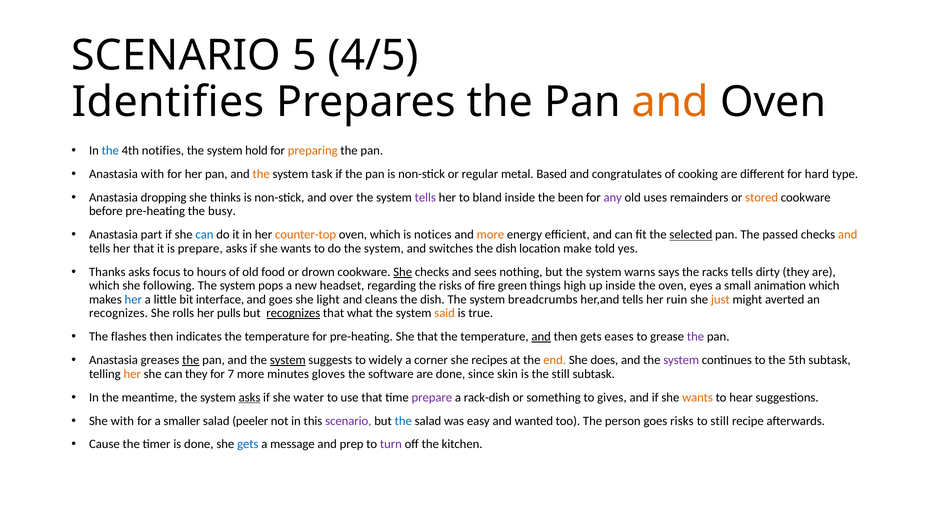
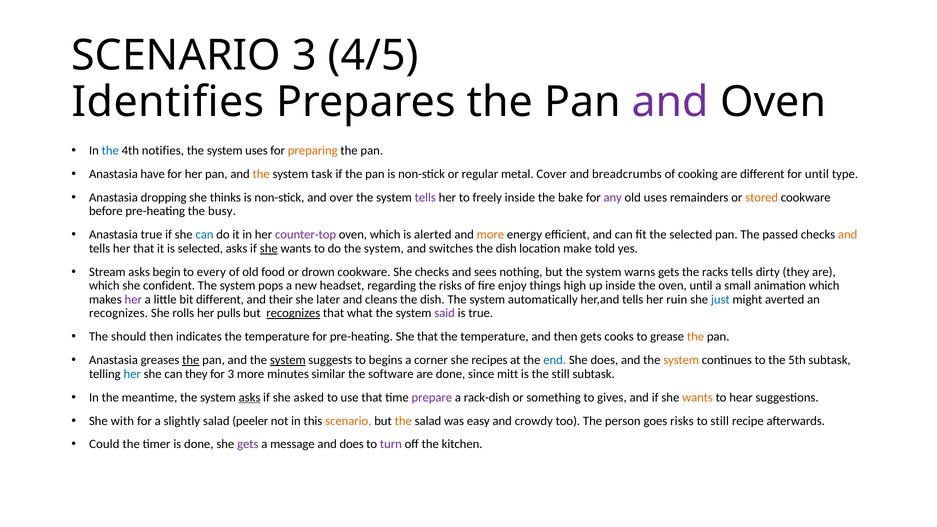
SCENARIO 5: 5 -> 3
and at (670, 102) colour: orange -> purple
system hold: hold -> uses
Anastasia with: with -> have
Based: Based -> Cover
congratulates: congratulates -> breadcrumbs
for hard: hard -> until
bland: bland -> freely
been: been -> bake
Anastasia part: part -> true
counter-top colour: orange -> purple
notices: notices -> alerted
selected at (691, 235) underline: present -> none
is prepare: prepare -> selected
she at (269, 249) underline: none -> present
Thanks: Thanks -> Stream
focus: focus -> begin
hours: hours -> every
She at (403, 272) underline: present -> none
warns says: says -> gets
following: following -> confident
green: green -> enjoy
oven eyes: eyes -> until
her at (133, 299) colour: blue -> purple
bit interface: interface -> different
and goes: goes -> their
light: light -> later
breadcrumbs: breadcrumbs -> automatically
just colour: orange -> blue
said colour: orange -> purple
flashes: flashes -> should
and at (541, 337) underline: present -> none
eases: eases -> cooks
the at (696, 337) colour: purple -> orange
widely: widely -> begins
end colour: orange -> blue
system at (681, 360) colour: purple -> orange
her at (132, 374) colour: orange -> blue
for 7: 7 -> 3
gloves: gloves -> similar
skin: skin -> mitt
water: water -> asked
smaller: smaller -> slightly
scenario at (348, 421) colour: purple -> orange
the at (403, 421) colour: blue -> orange
wanted: wanted -> crowdy
Cause: Cause -> Could
gets at (248, 444) colour: blue -> purple
and prep: prep -> does
